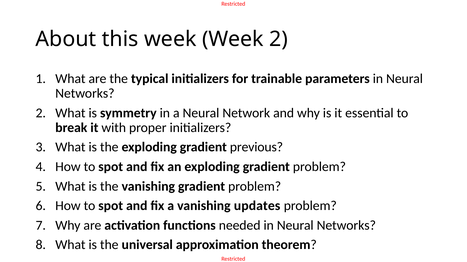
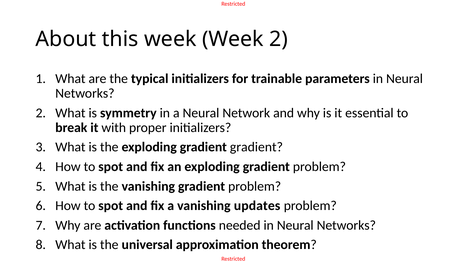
gradient previous: previous -> gradient
